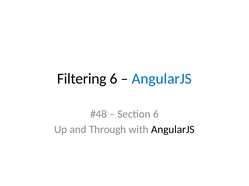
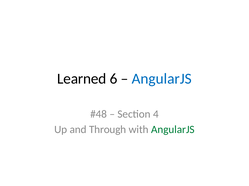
Filtering: Filtering -> Learned
Section 6: 6 -> 4
AngularJS at (173, 130) colour: black -> green
